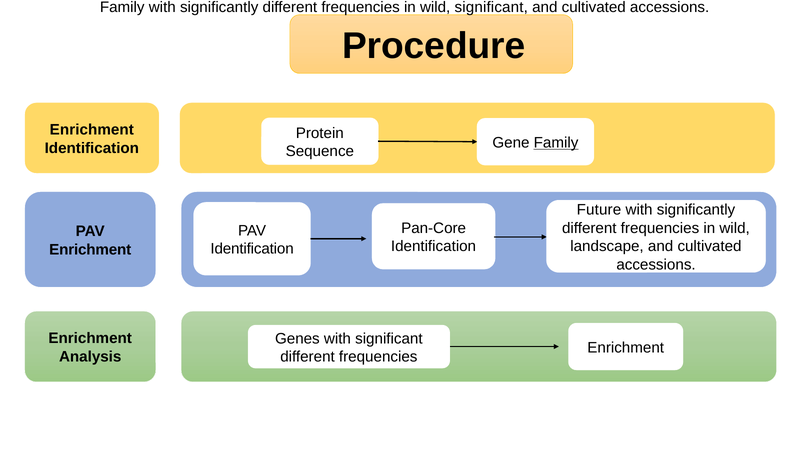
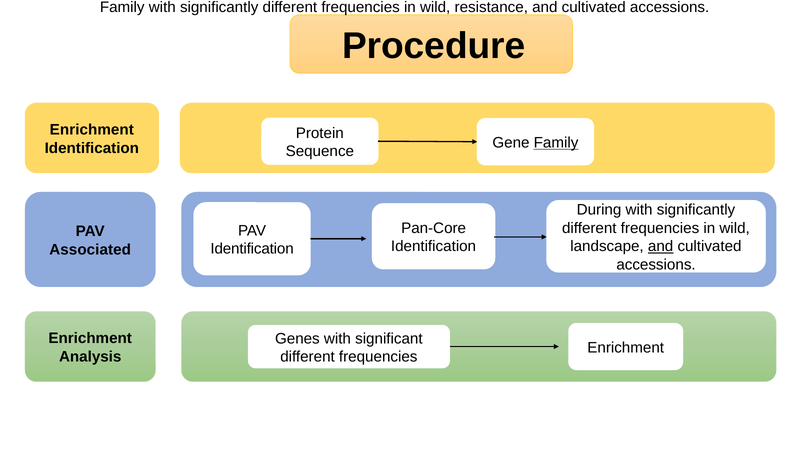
wild significant: significant -> resistance
Future: Future -> During
and at (661, 246) underline: none -> present
Enrichment at (90, 249): Enrichment -> Associated
